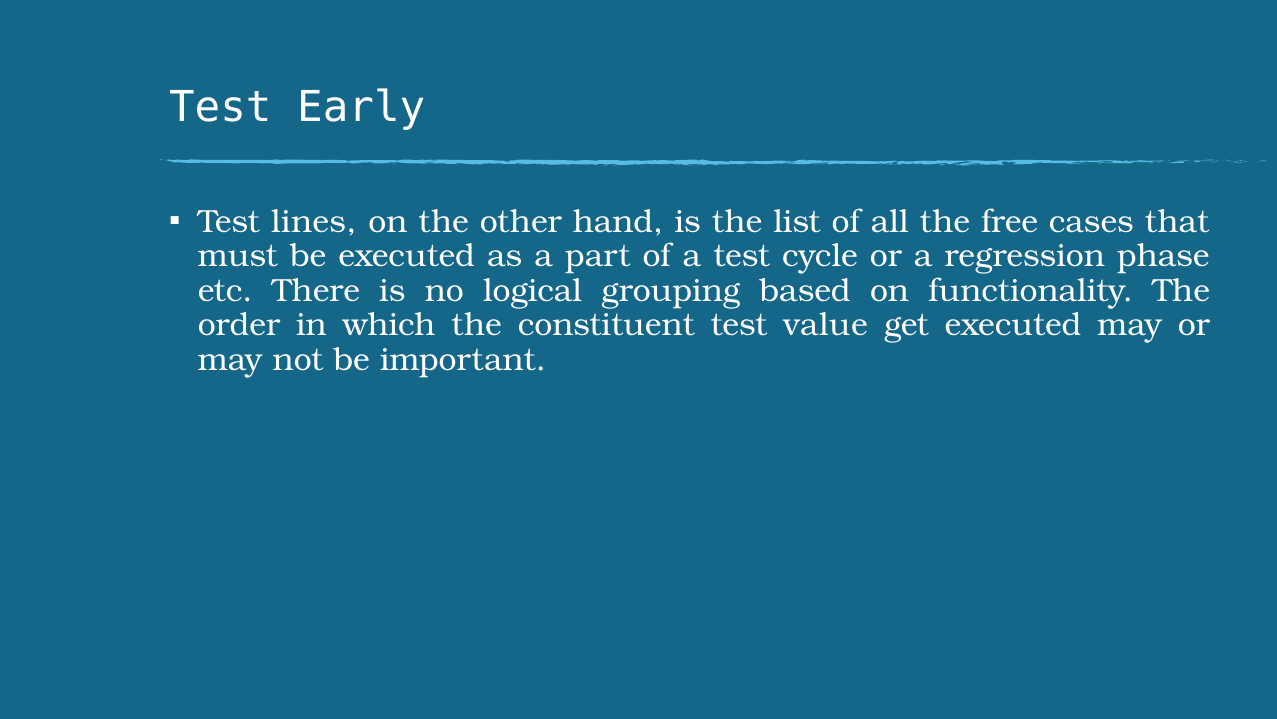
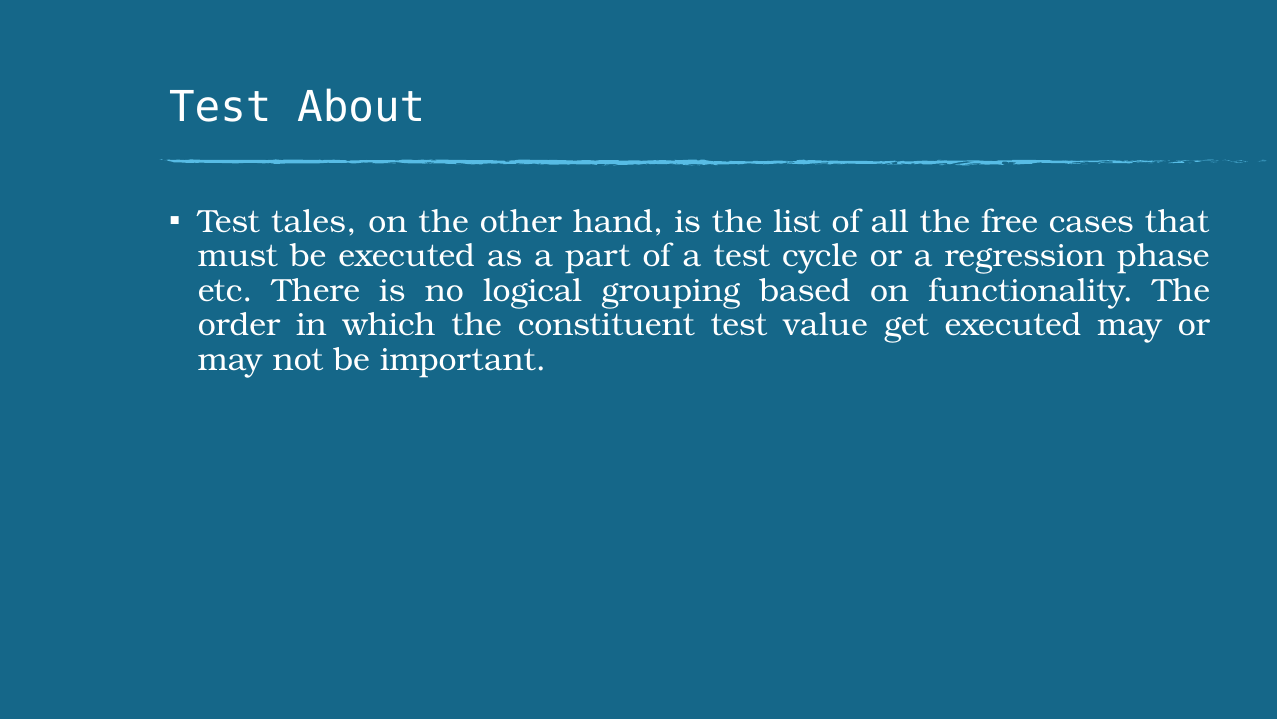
Early: Early -> About
lines: lines -> tales
